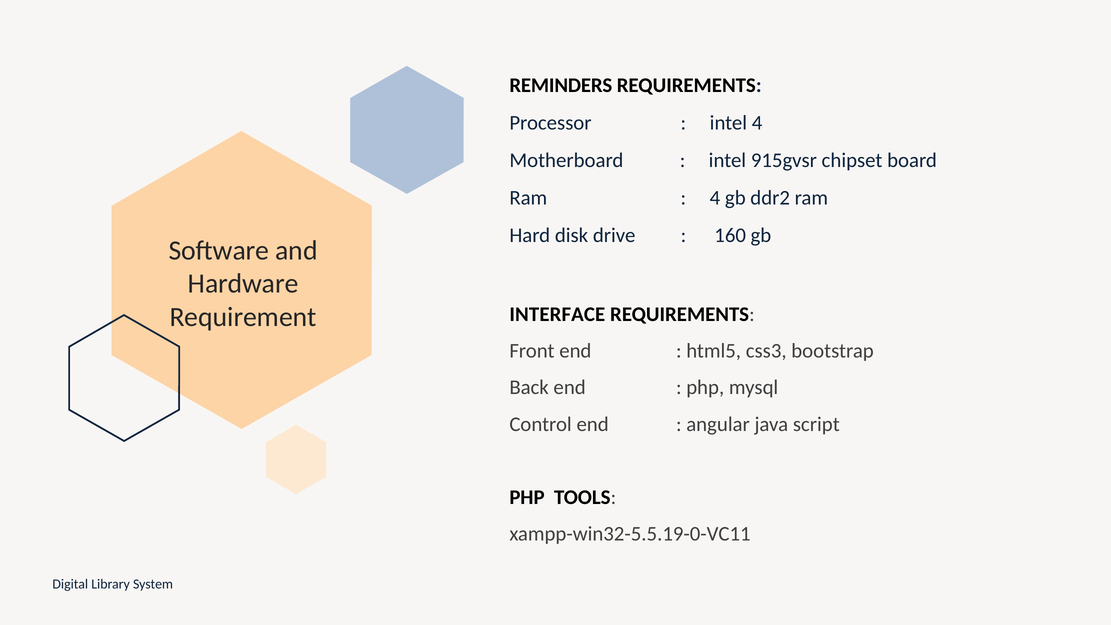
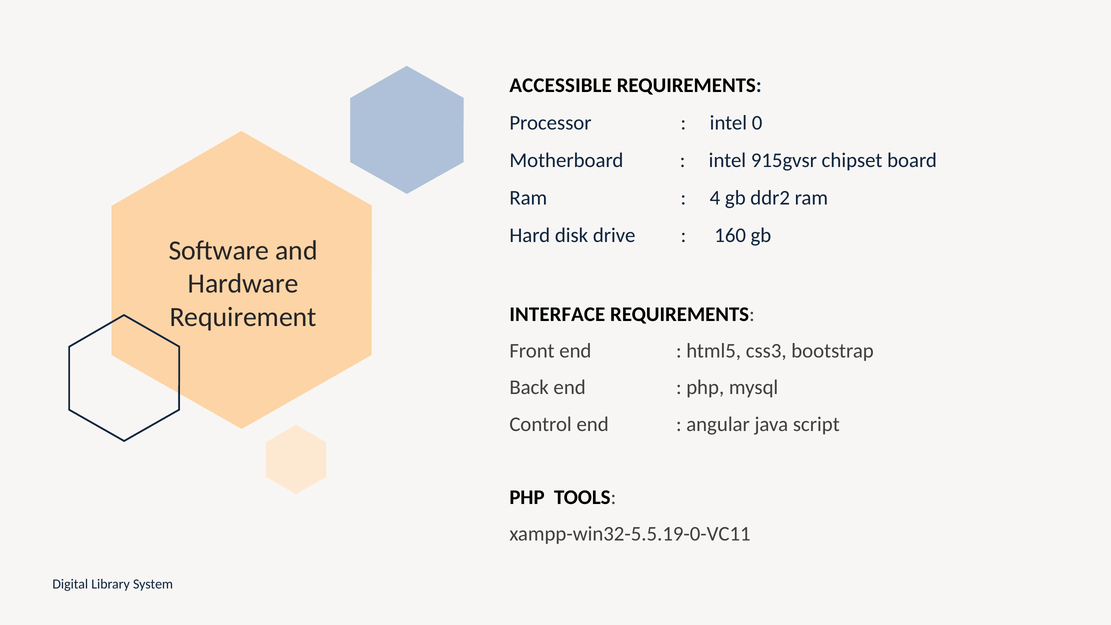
REMINDERS: REMINDERS -> ACCESSIBLE
intel 4: 4 -> 0
